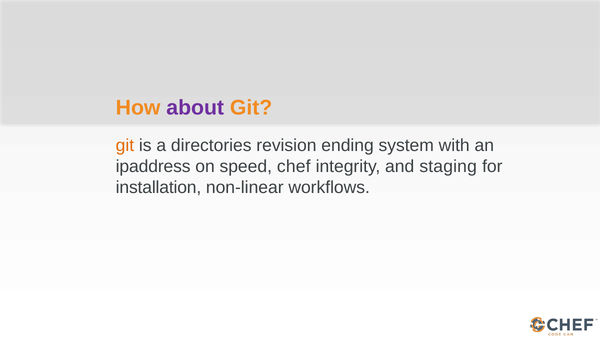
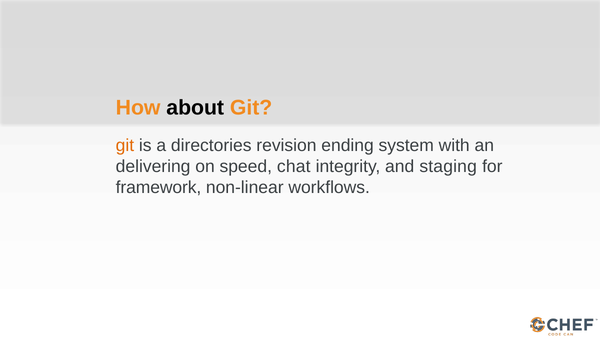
about colour: purple -> black
ipaddress: ipaddress -> delivering
chef: chef -> chat
installation: installation -> framework
